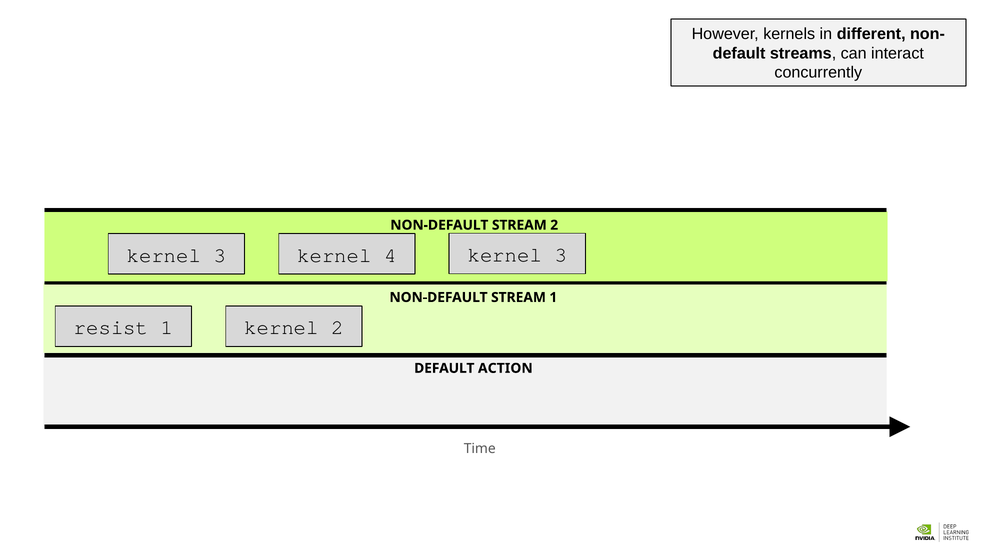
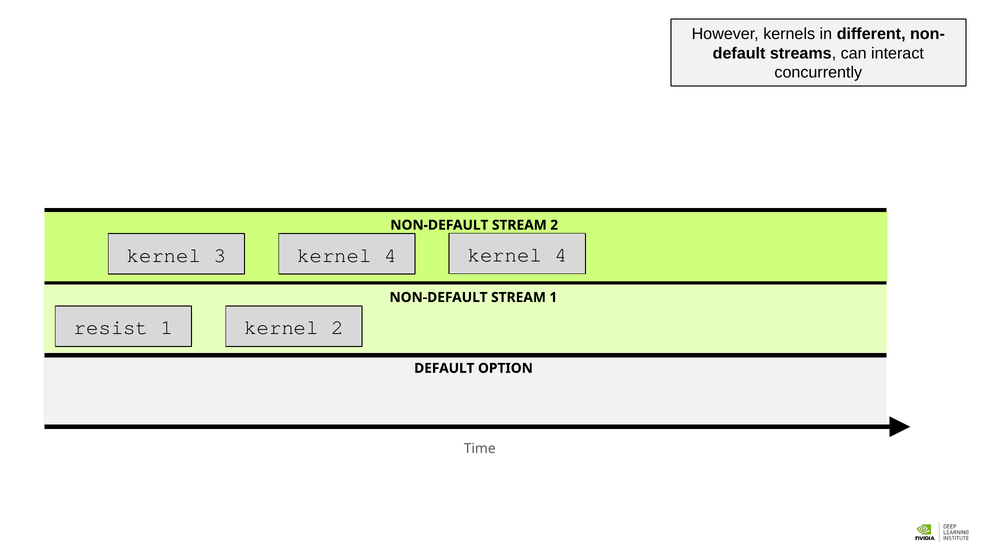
4 kernel 3: 3 -> 4
ACTION: ACTION -> OPTION
